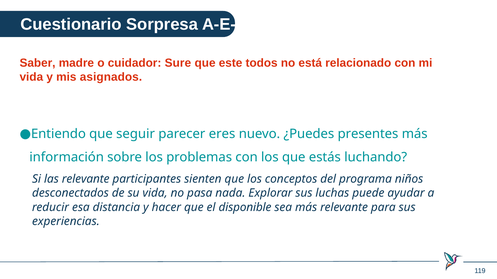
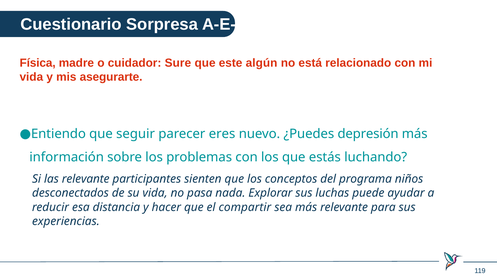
Saber: Saber -> Física
todos: todos -> algún
asignados: asignados -> asegurarte
presentes: presentes -> depresión
disponible: disponible -> compartir
